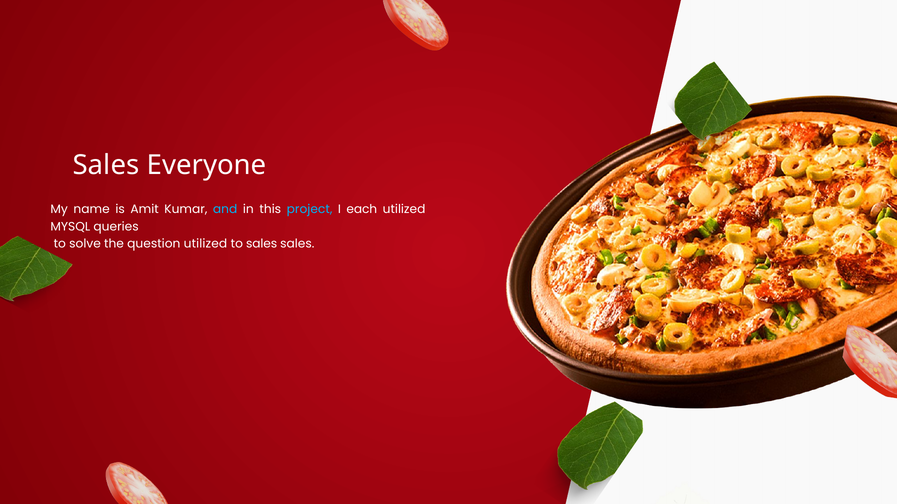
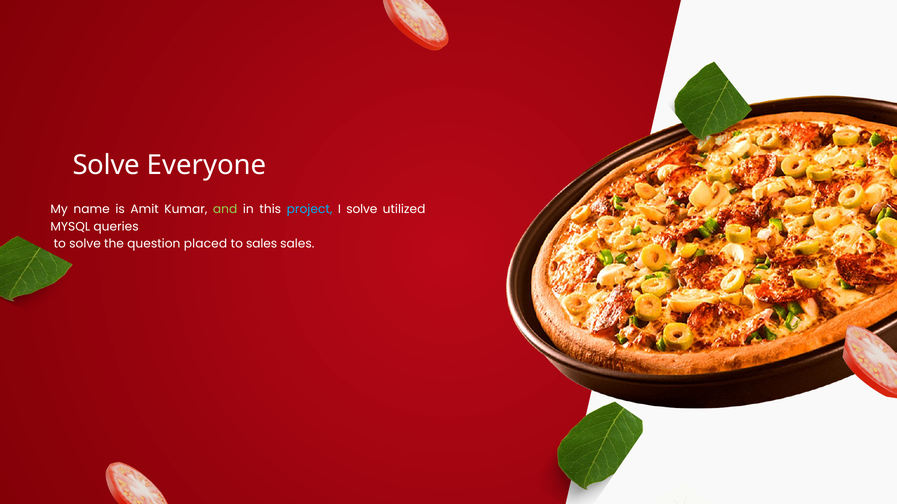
Sales at (106, 165): Sales -> Solve
and colour: light blue -> light green
I each: each -> solve
question utilized: utilized -> placed
